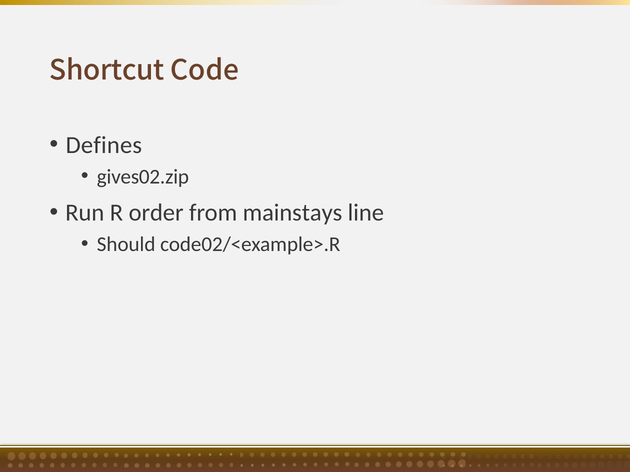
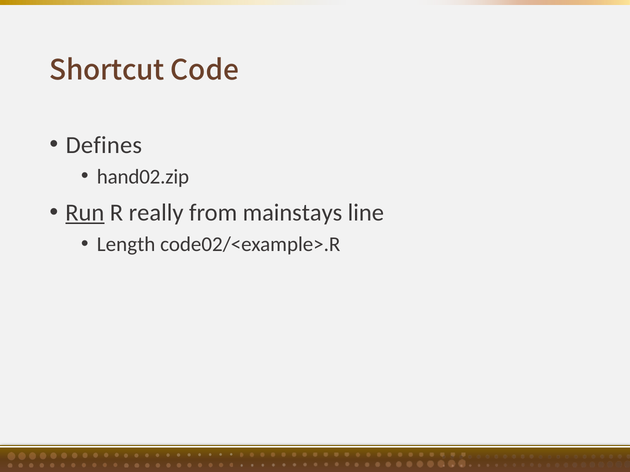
gives02.zip: gives02.zip -> hand02.zip
Run underline: none -> present
order: order -> really
Should: Should -> Length
